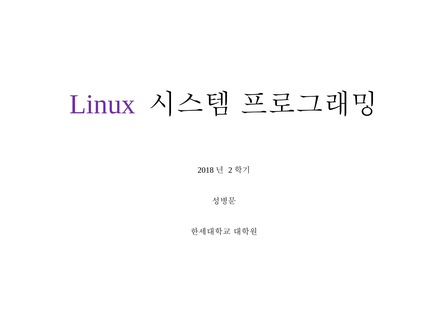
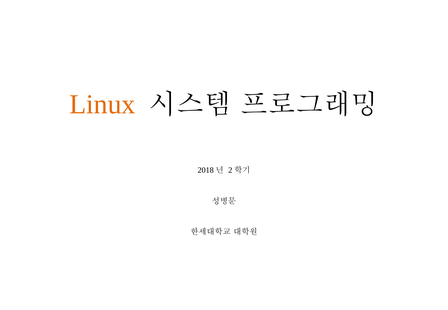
Linux colour: purple -> orange
